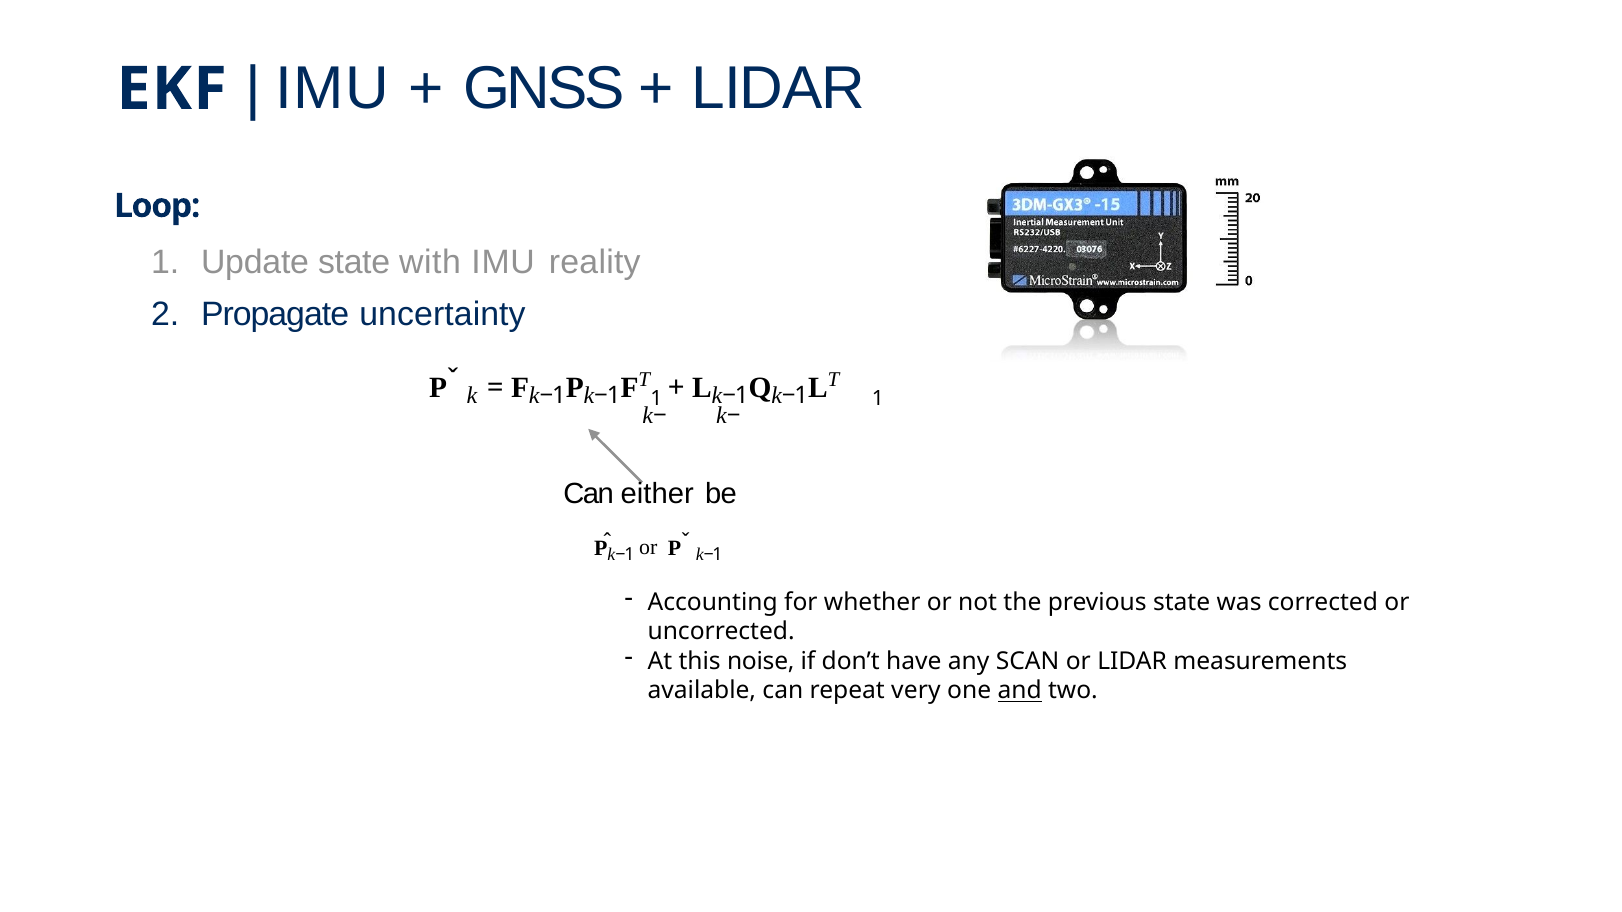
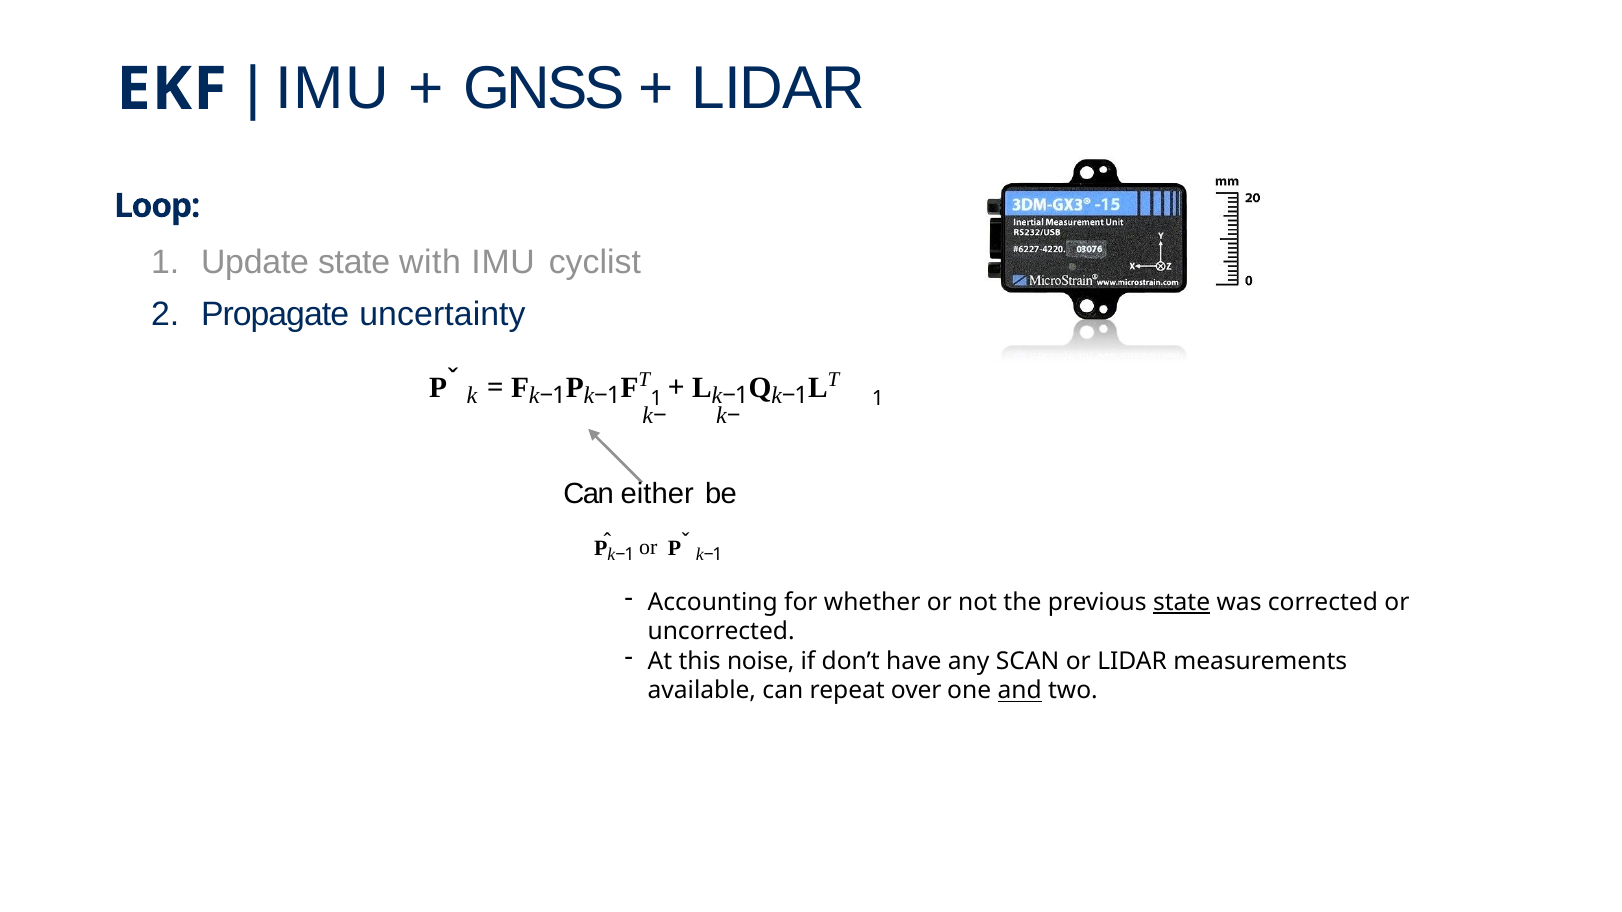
reality: reality -> cyclist
state at (1182, 603) underline: none -> present
very: very -> over
